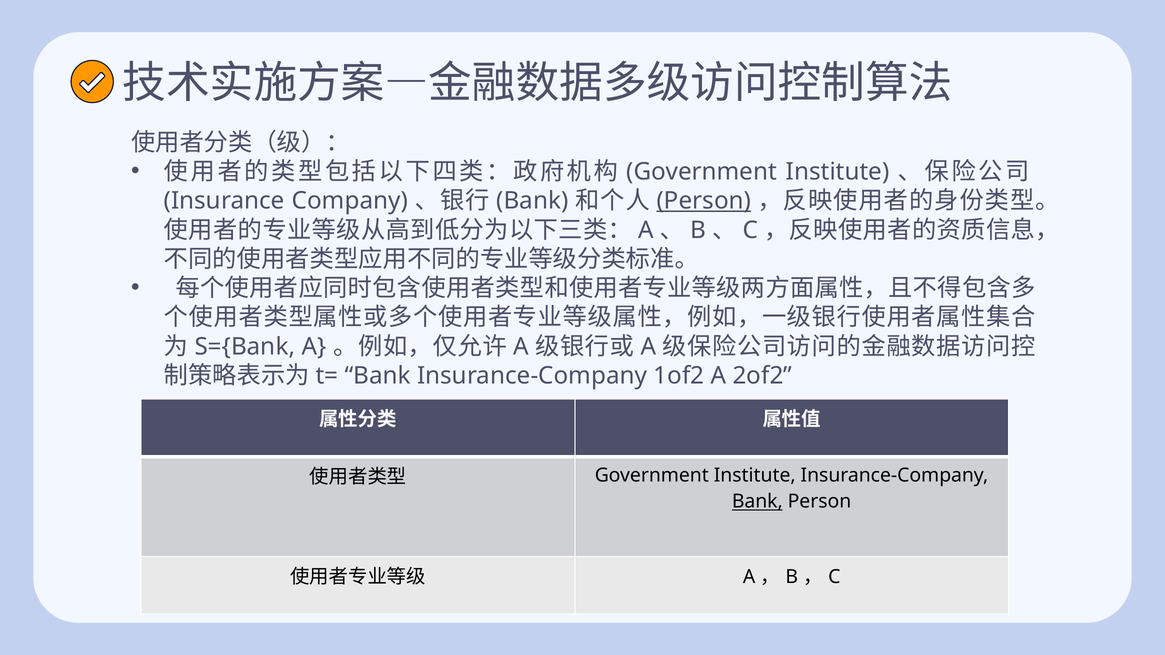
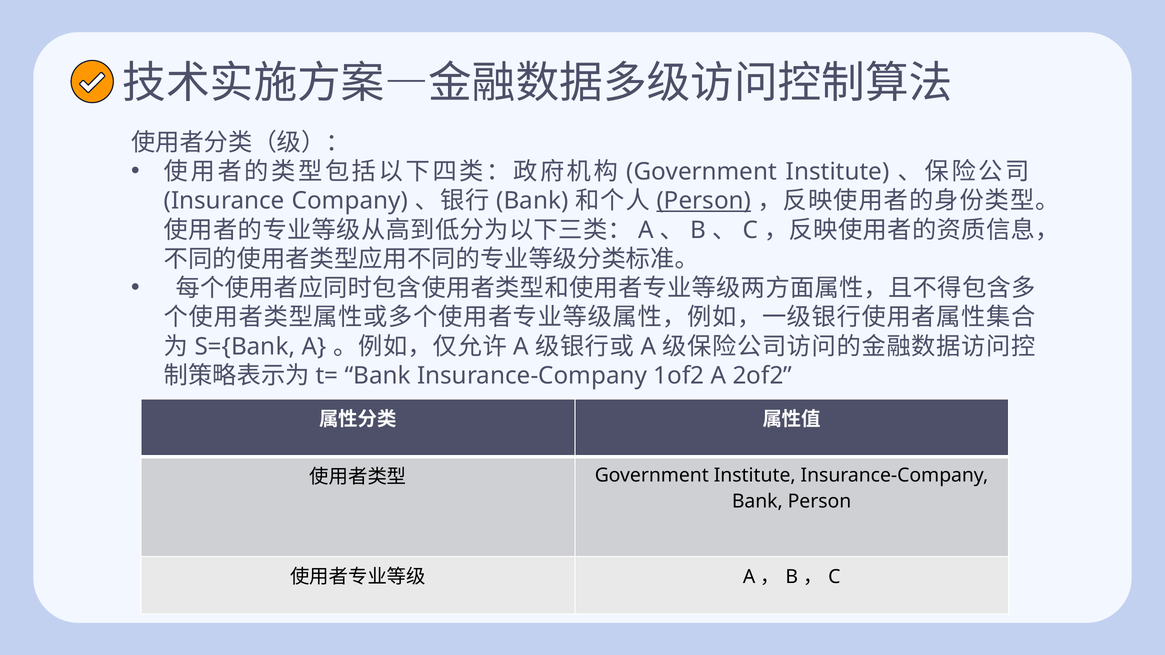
Bank at (757, 502) underline: present -> none
